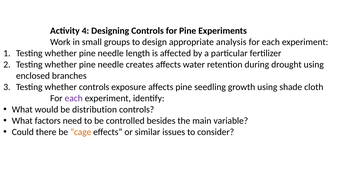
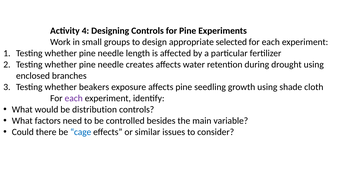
analysis: analysis -> selected
whether controls: controls -> beakers
cage colour: orange -> blue
